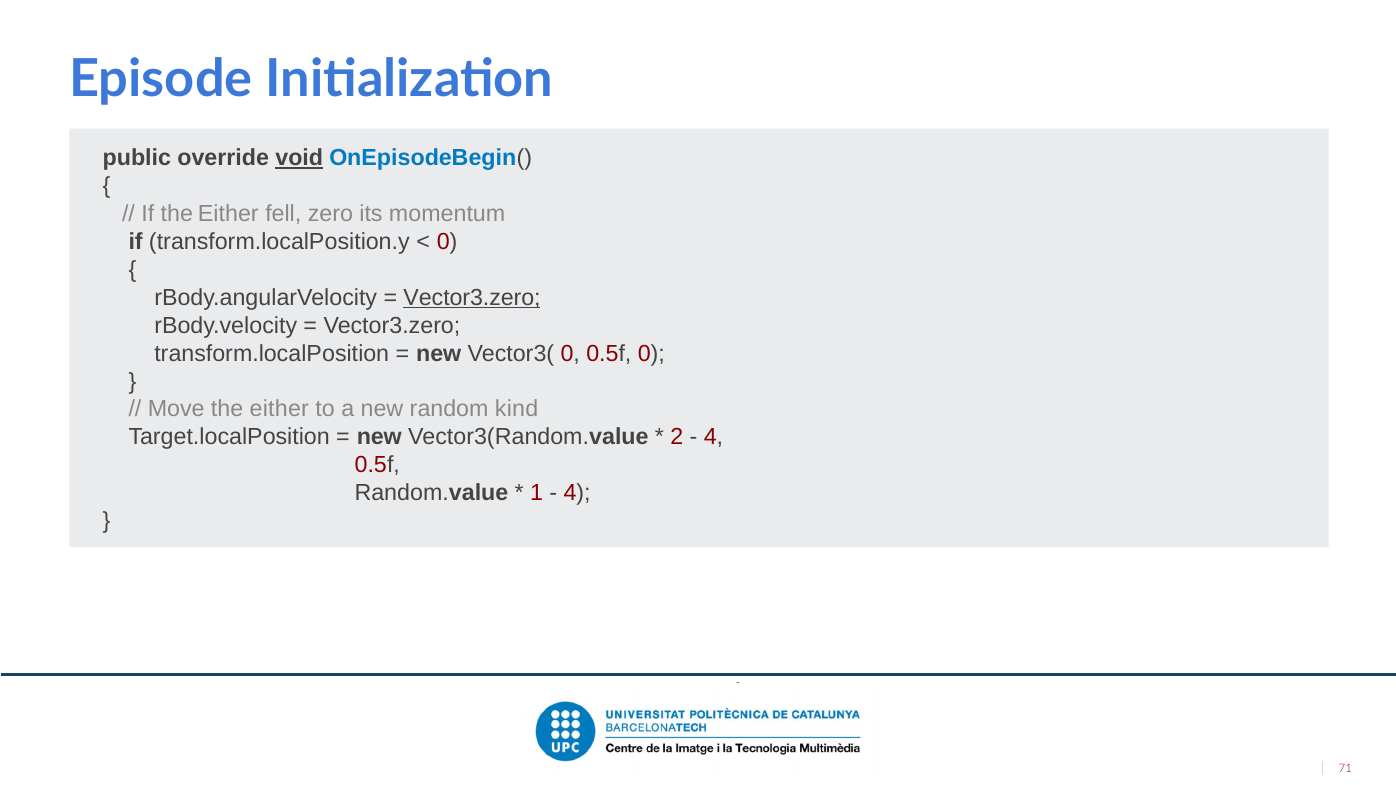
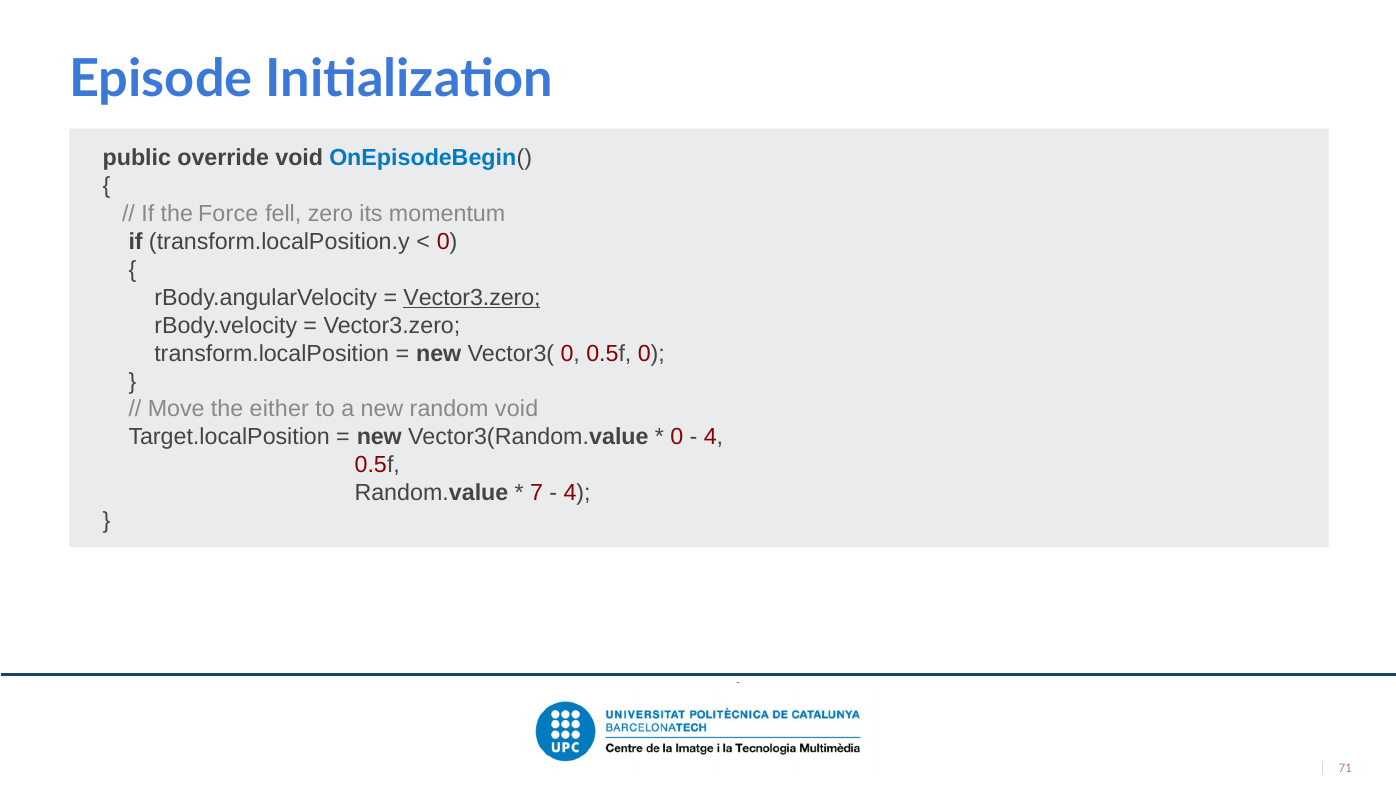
void at (299, 158) underline: present -> none
If the Either: Either -> Force
random kind: kind -> void
2 at (677, 437): 2 -> 0
1: 1 -> 7
